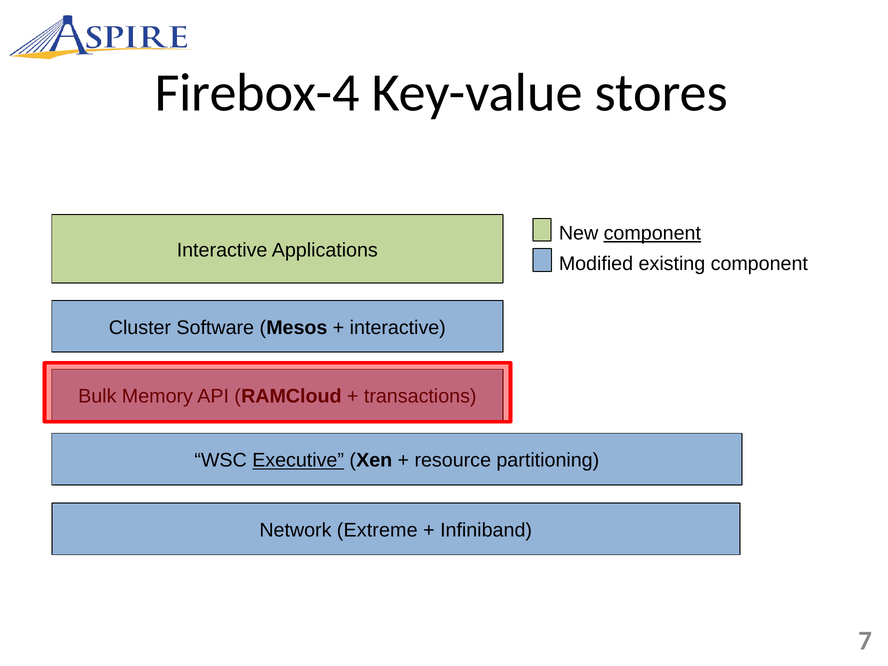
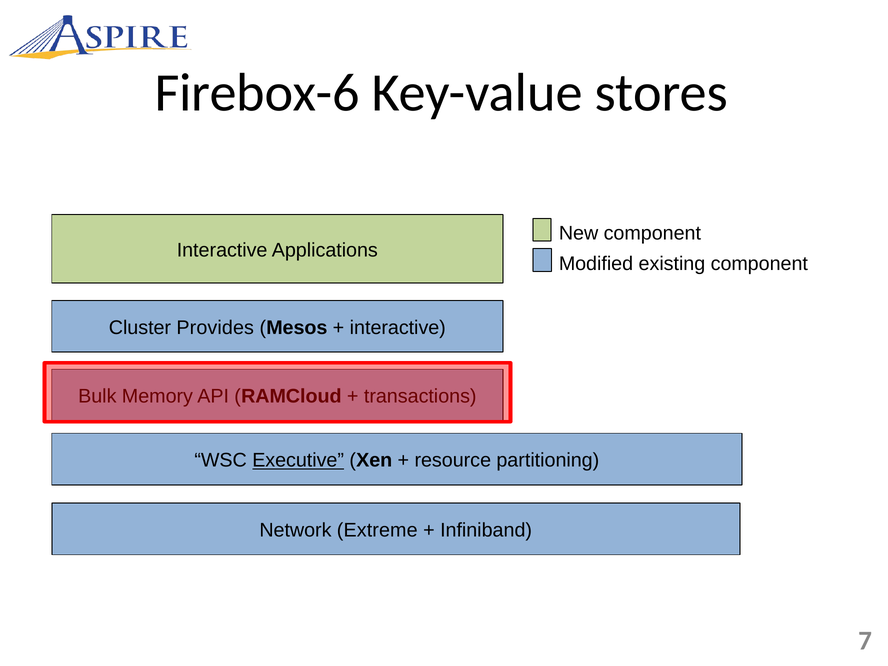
Firebox-4: Firebox-4 -> Firebox-6
component at (652, 233) underline: present -> none
Software: Software -> Provides
